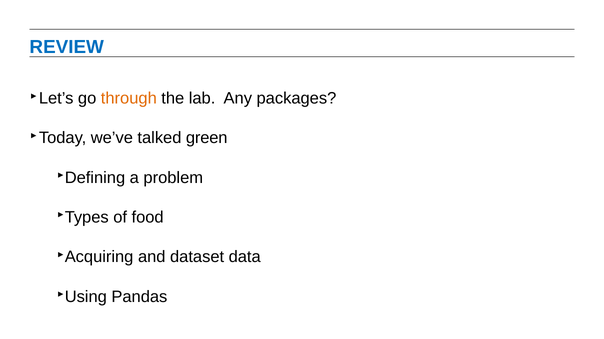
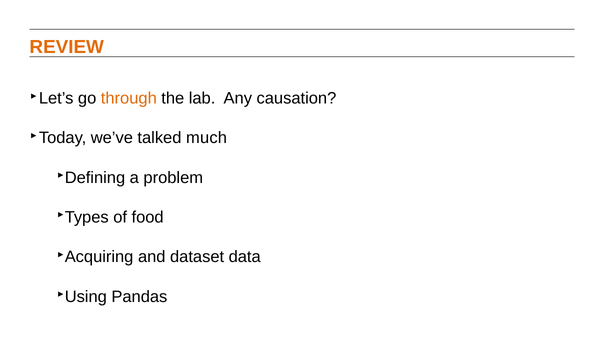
REVIEW colour: blue -> orange
packages: packages -> causation
green: green -> much
